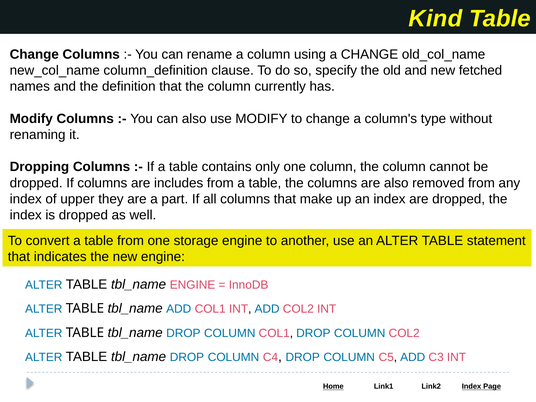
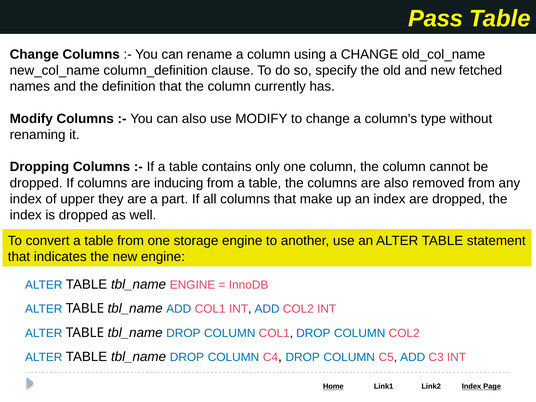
Kind: Kind -> Pass
includes: includes -> inducing
